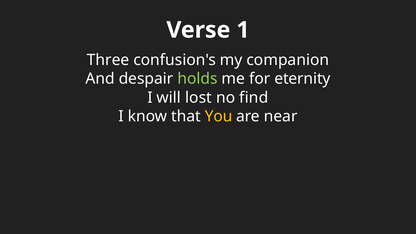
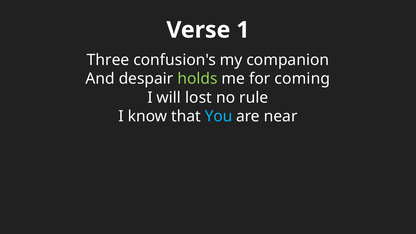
eternity: eternity -> coming
find: find -> rule
You colour: yellow -> light blue
